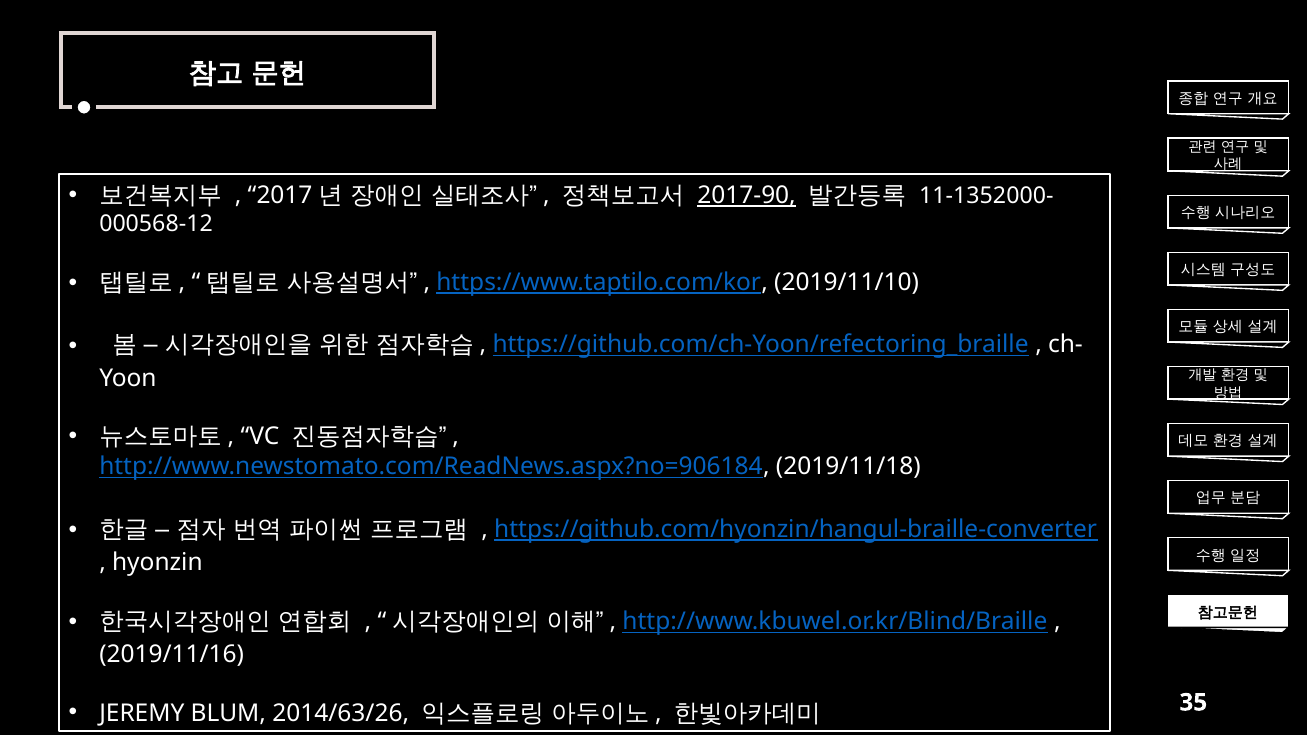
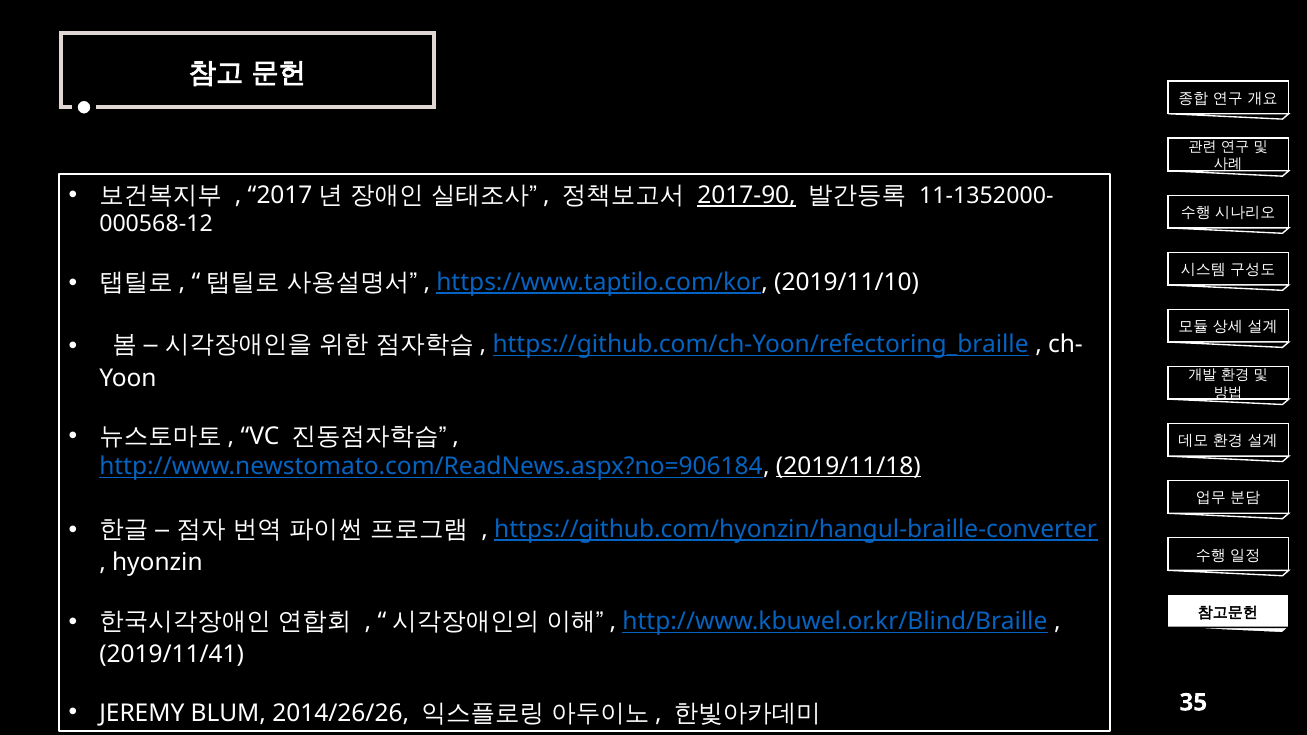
2019/11/18 underline: none -> present
2019/11/16: 2019/11/16 -> 2019/11/41
2014/63/26: 2014/63/26 -> 2014/26/26
